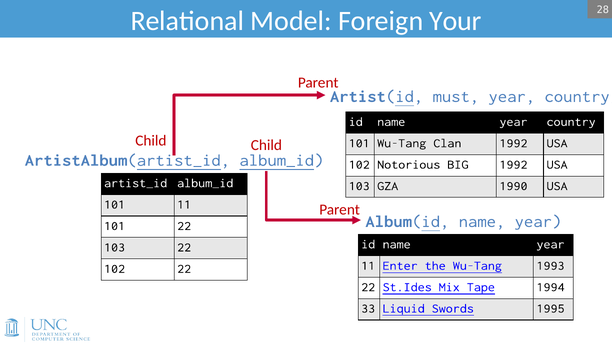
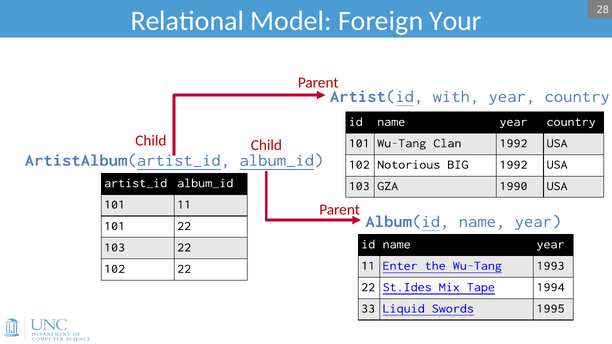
must: must -> with
